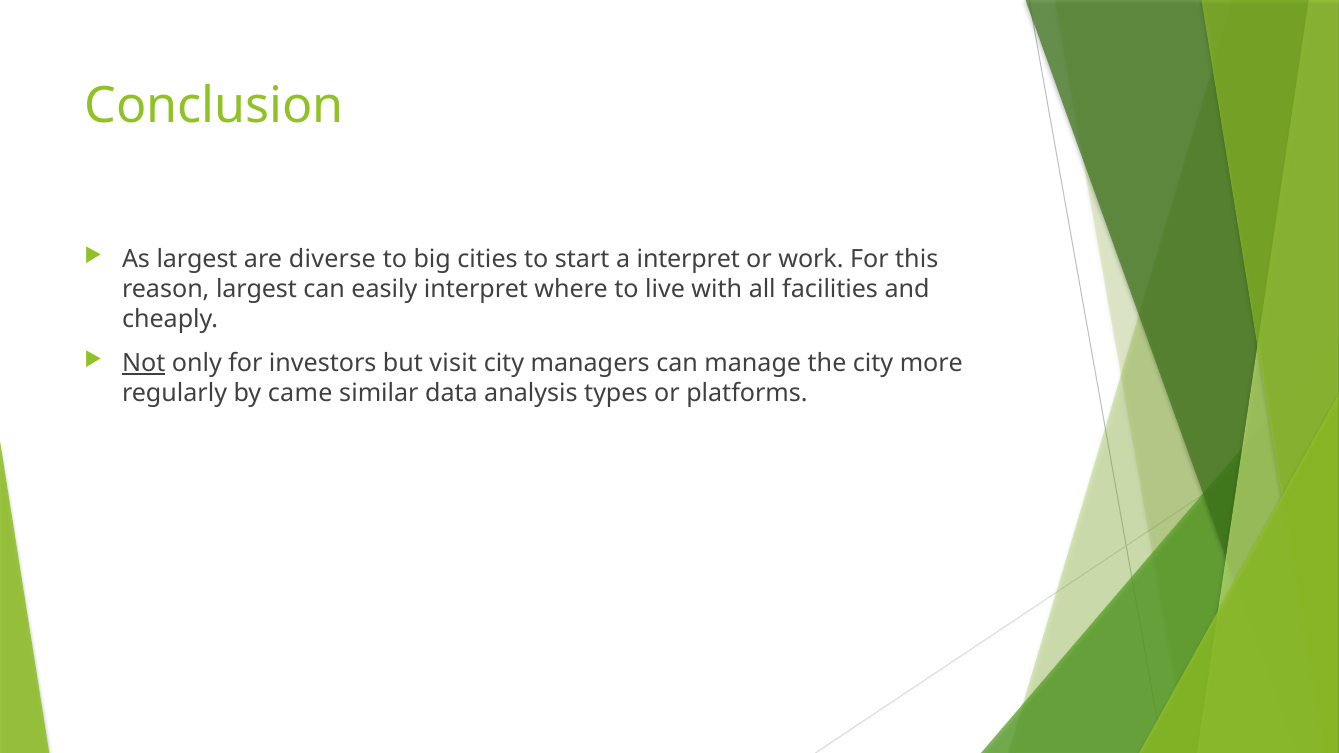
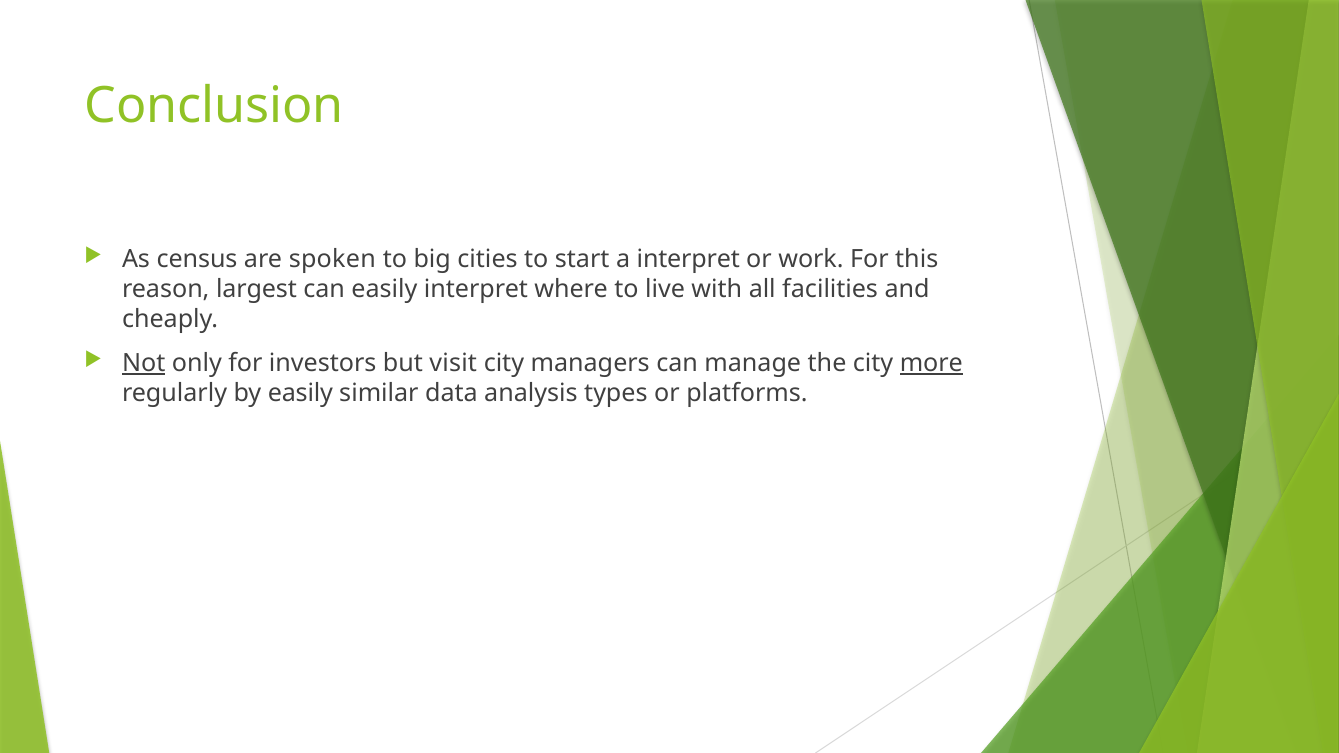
As largest: largest -> census
diverse: diverse -> spoken
more underline: none -> present
by came: came -> easily
